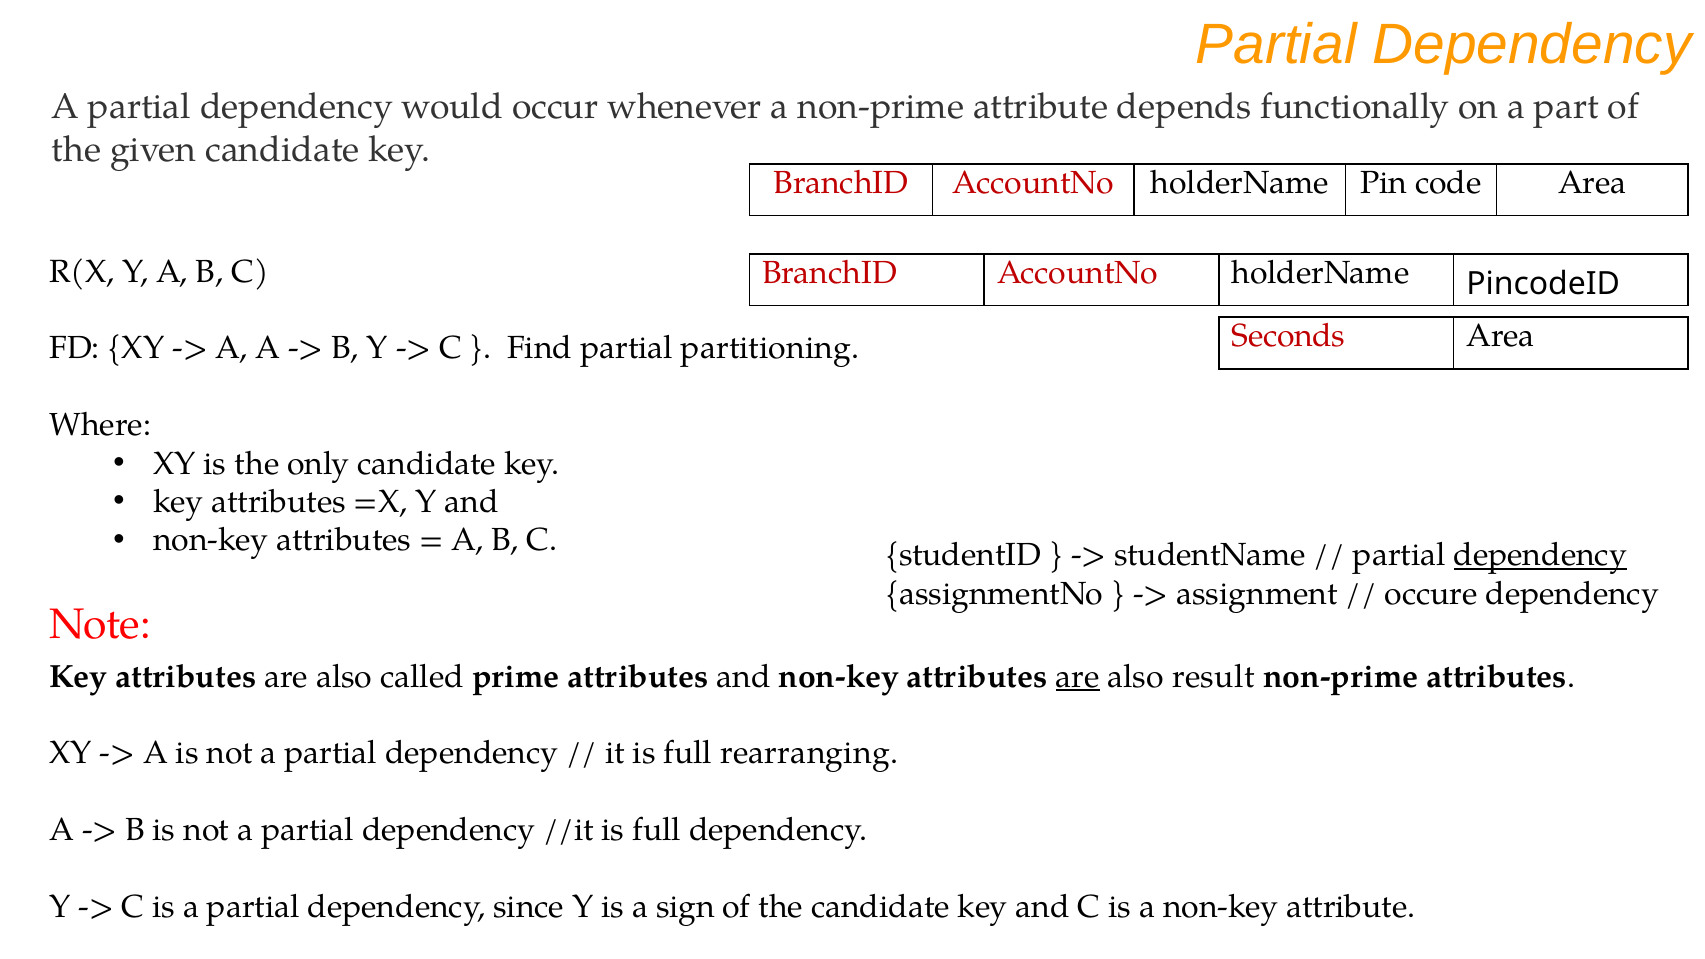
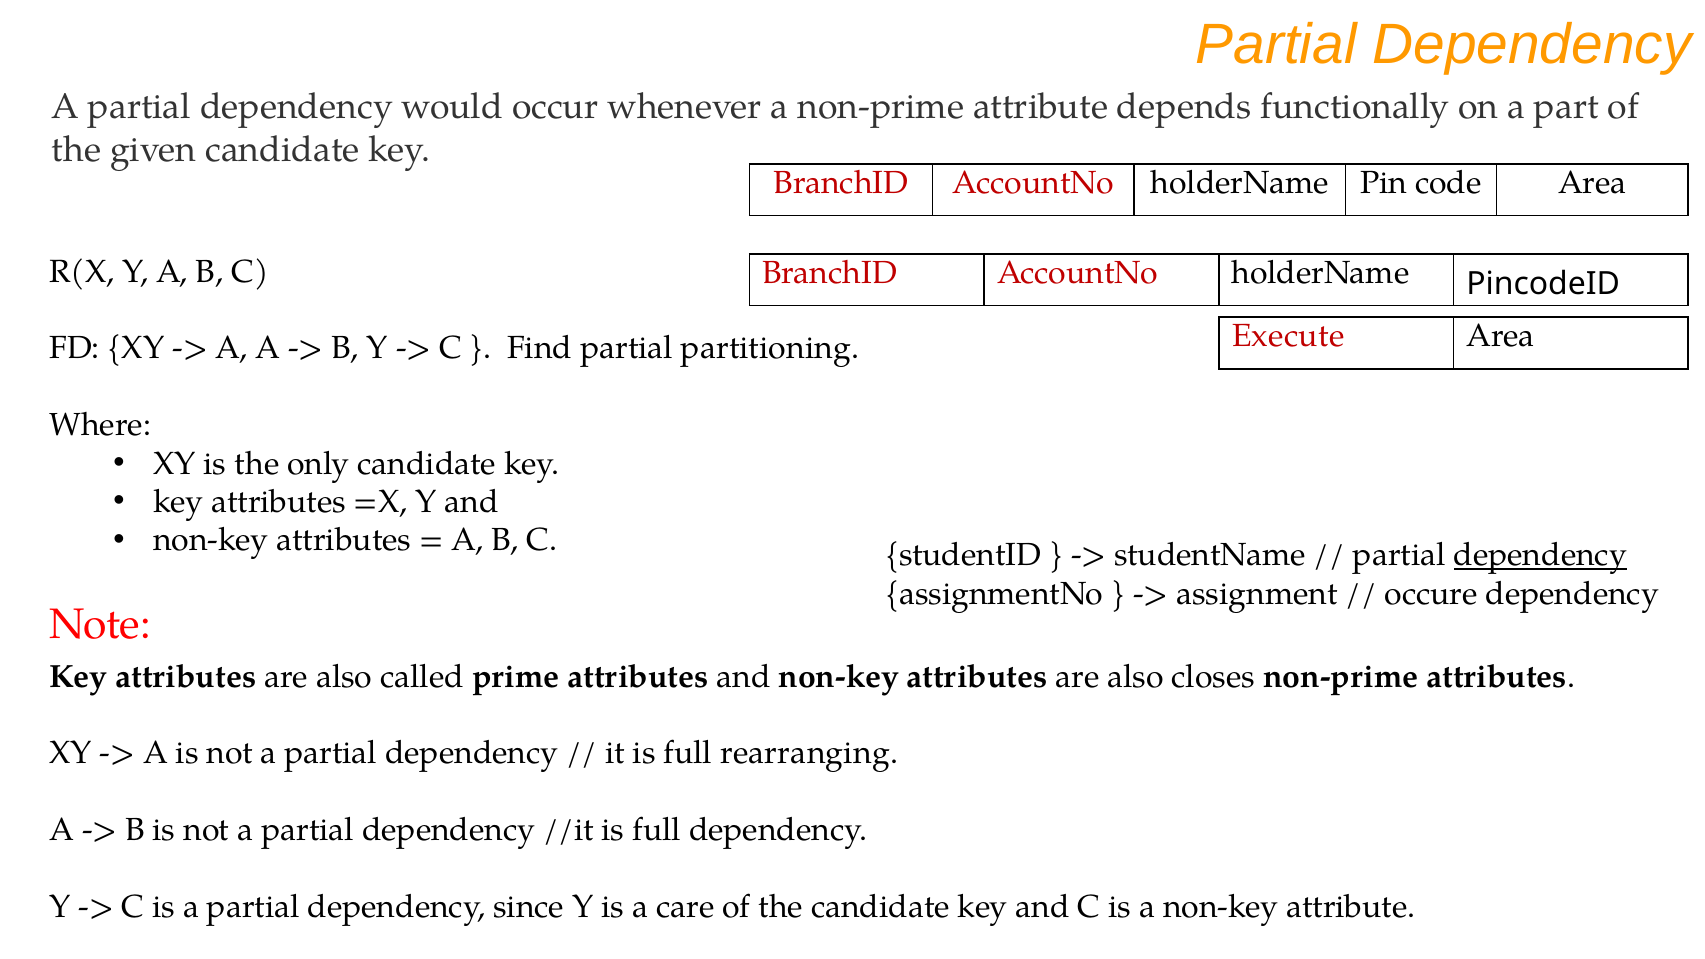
Seconds: Seconds -> Execute
are at (1078, 677) underline: present -> none
result: result -> closes
sign: sign -> care
